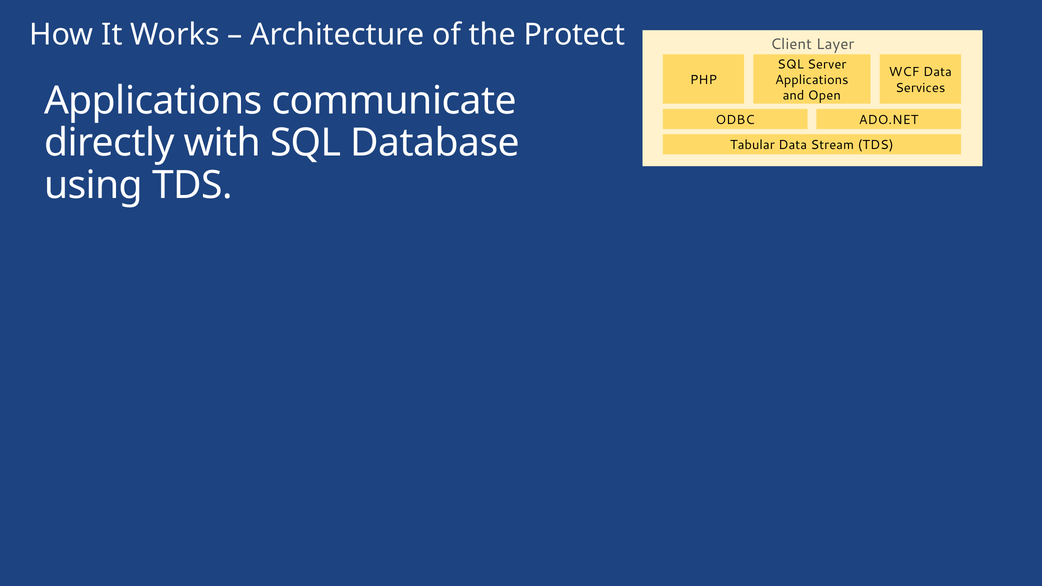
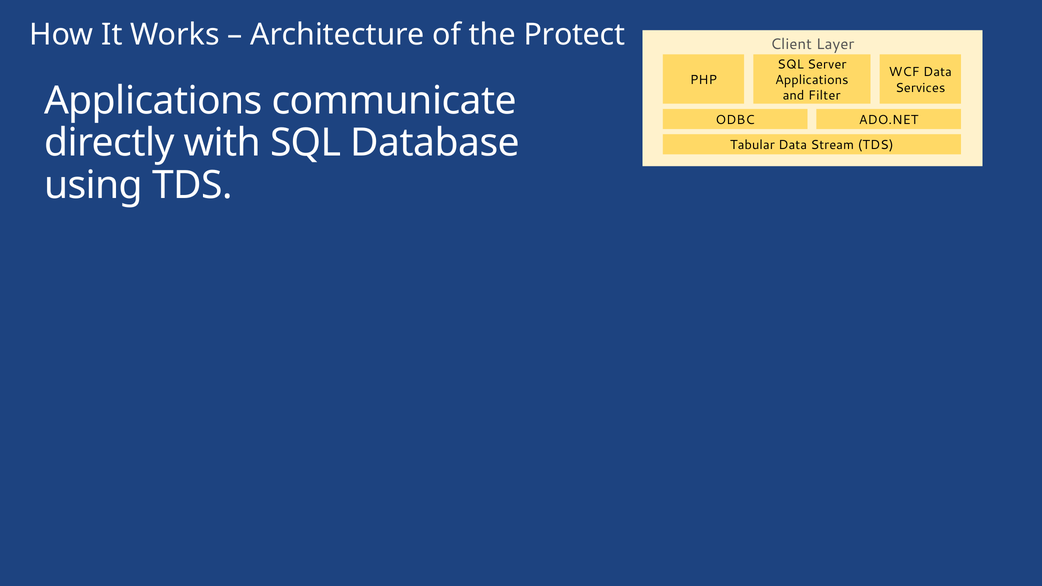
Open: Open -> Filter
